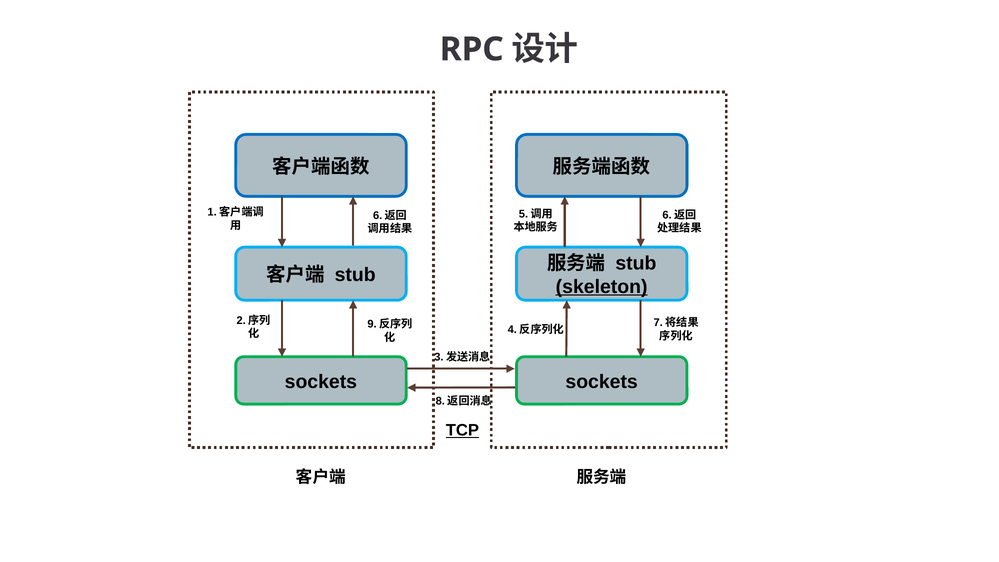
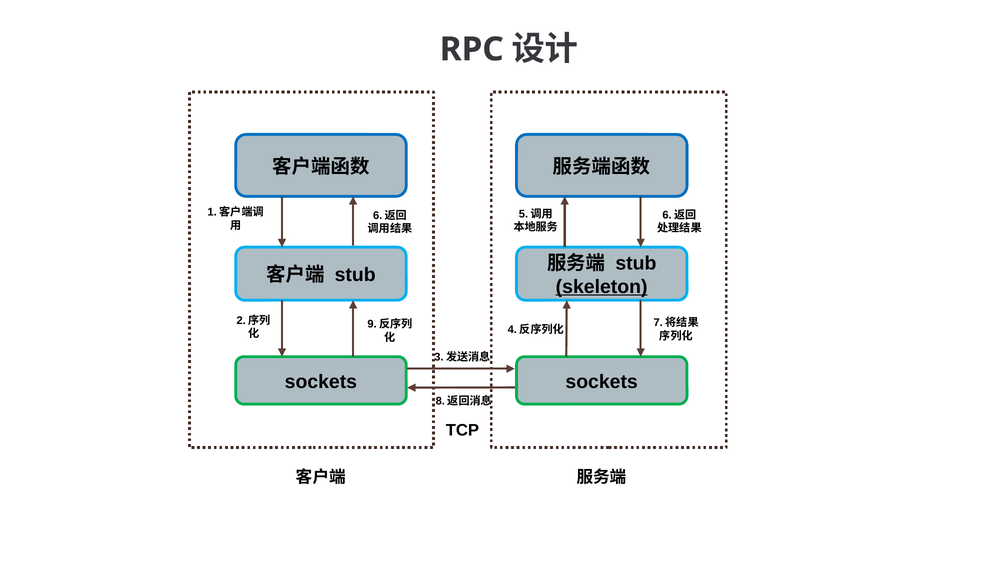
TCP underline: present -> none
